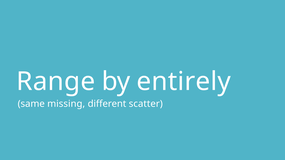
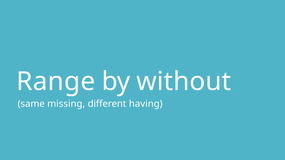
entirely: entirely -> without
scatter: scatter -> having
